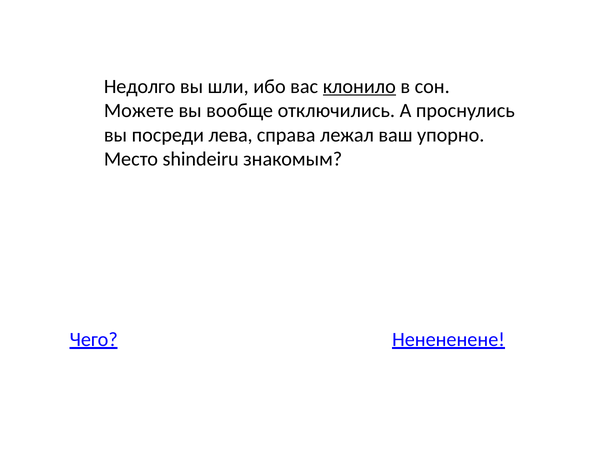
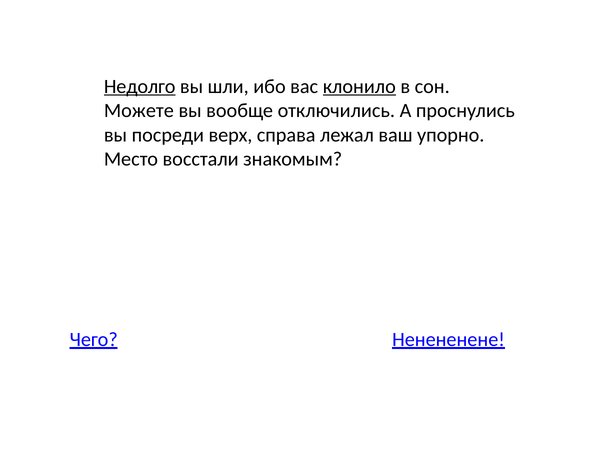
Недолго underline: none -> present
лева: лева -> верх
shindeiru: shindeiru -> восстали
